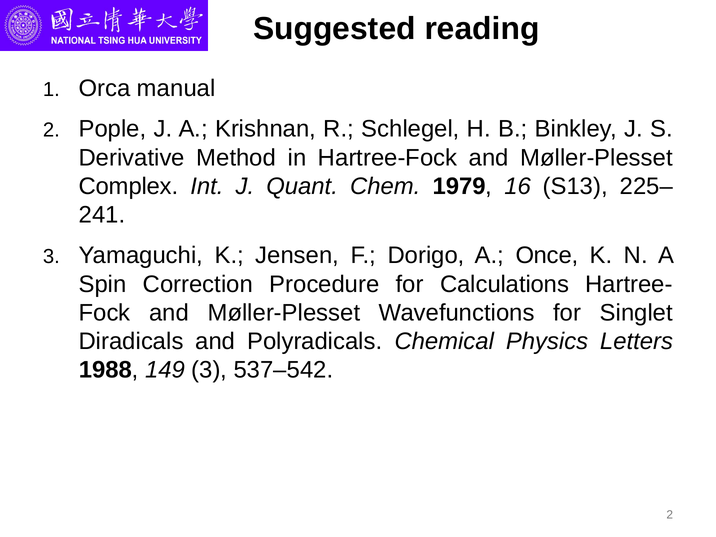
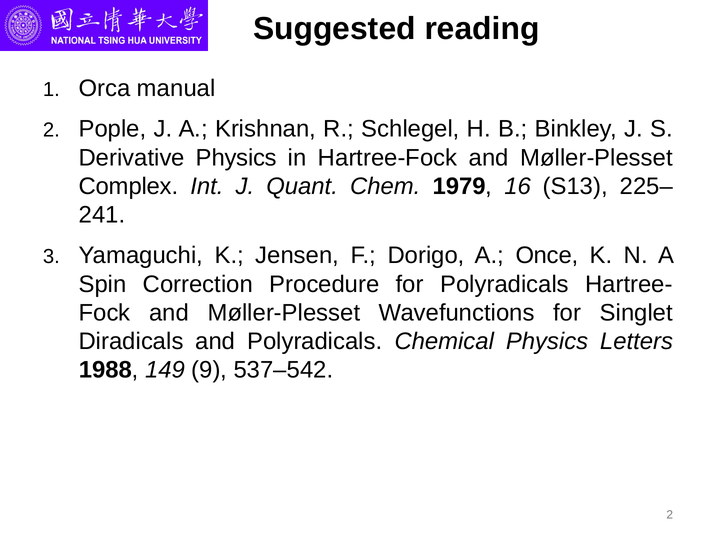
Derivative Method: Method -> Physics
for Calculations: Calculations -> Polyradicals
149 3: 3 -> 9
